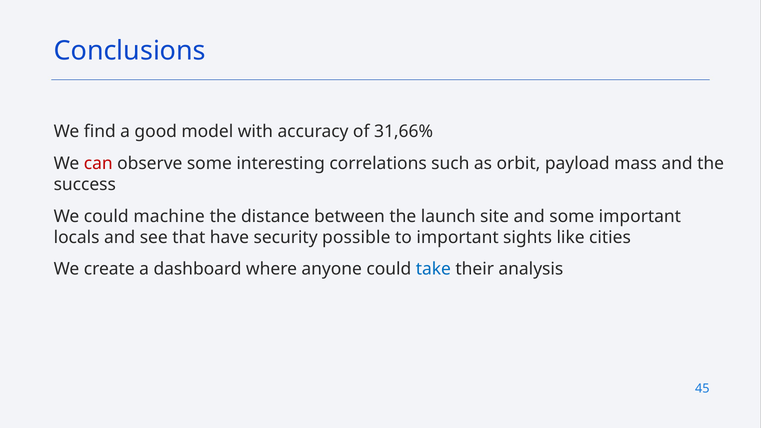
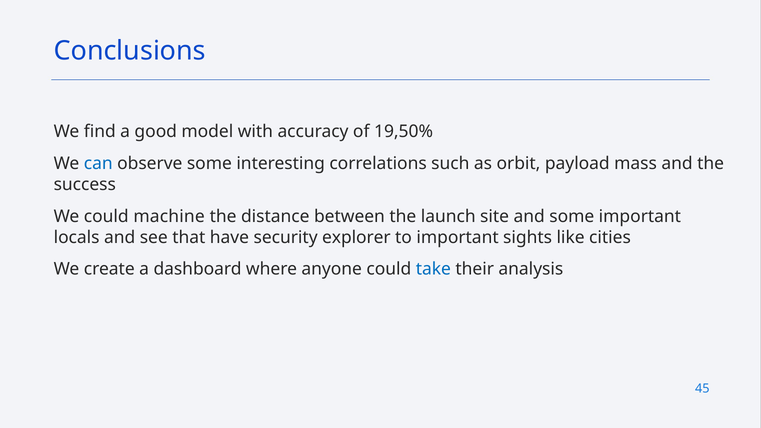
31,66%: 31,66% -> 19,50%
can colour: red -> blue
possible: possible -> explorer
